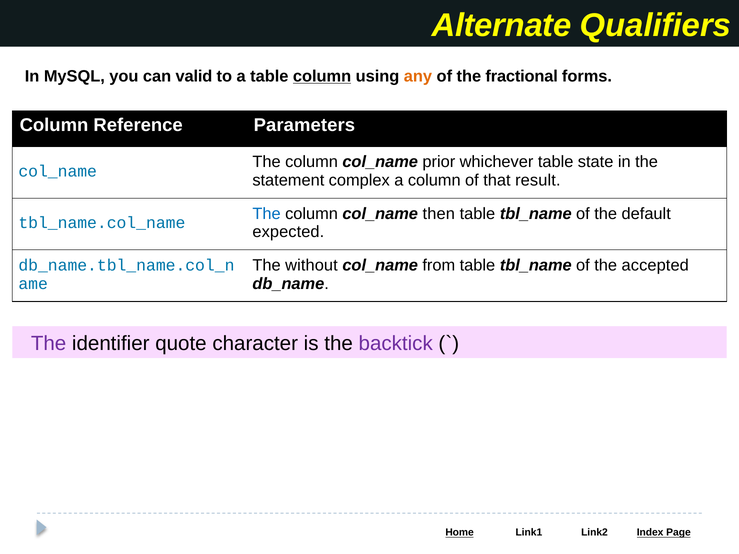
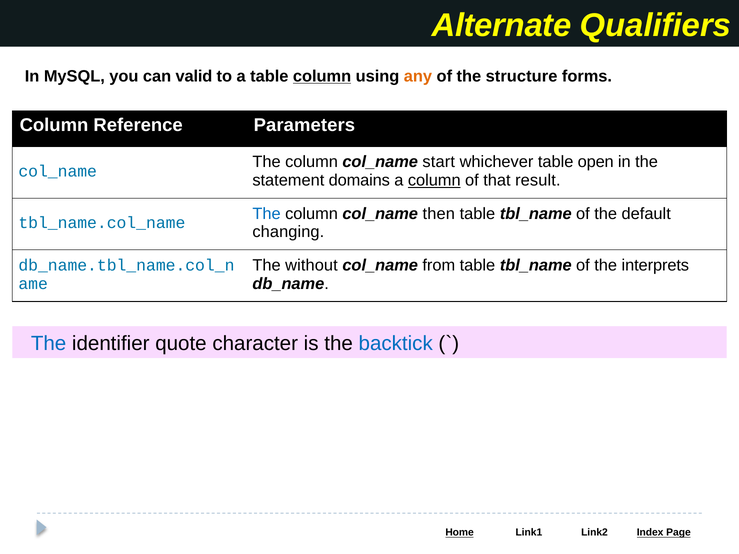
fractional: fractional -> structure
prior: prior -> start
state: state -> open
complex: complex -> domains
column at (434, 180) underline: none -> present
expected: expected -> changing
accepted: accepted -> interprets
The at (49, 344) colour: purple -> blue
backtick colour: purple -> blue
